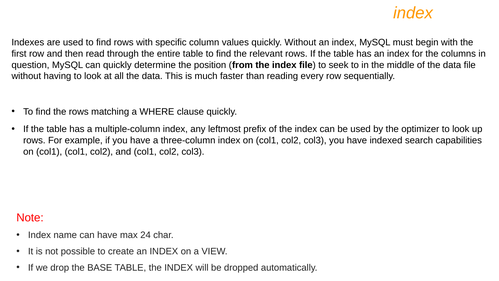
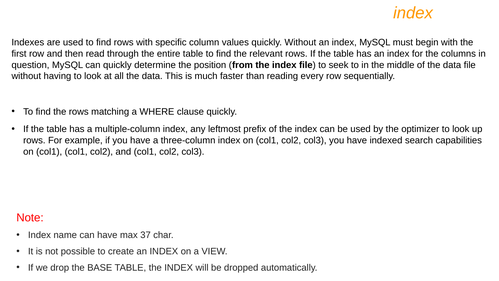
24: 24 -> 37
